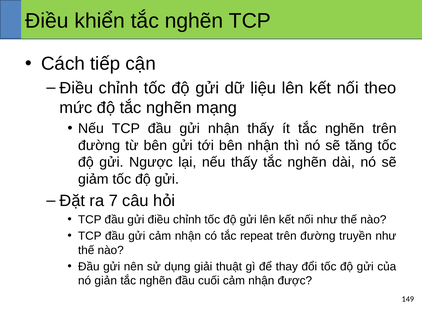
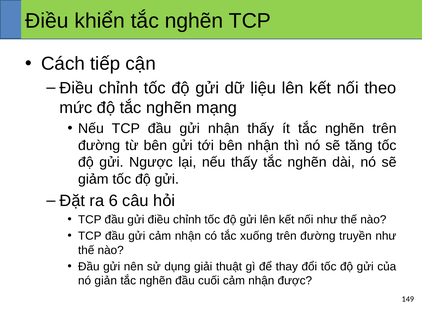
7: 7 -> 6
repeat: repeat -> xuống
